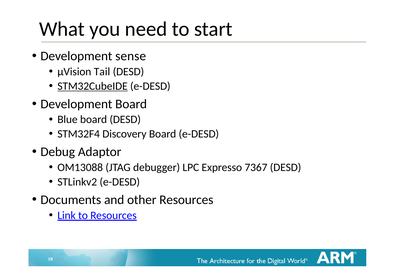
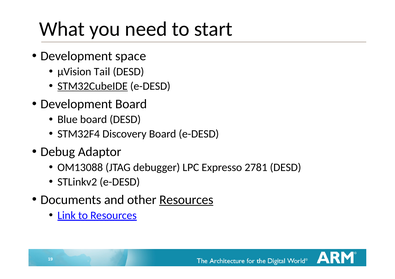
sense: sense -> space
7367: 7367 -> 2781
Resources at (186, 200) underline: none -> present
